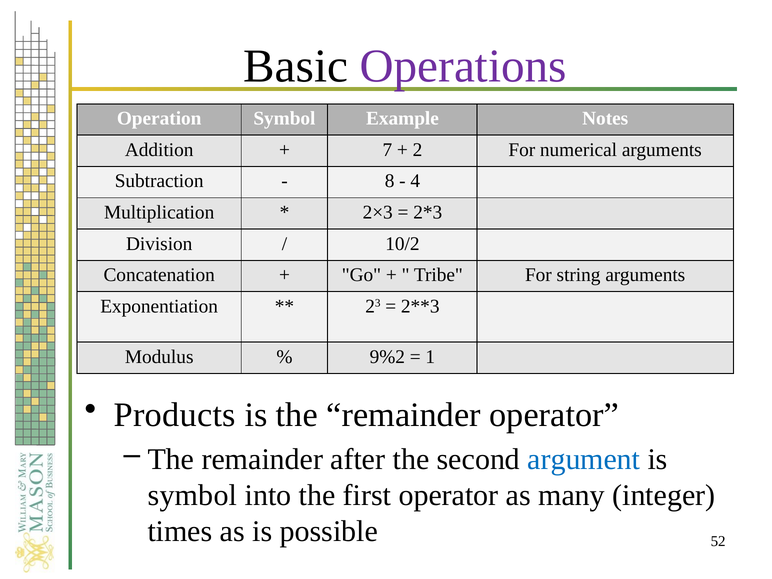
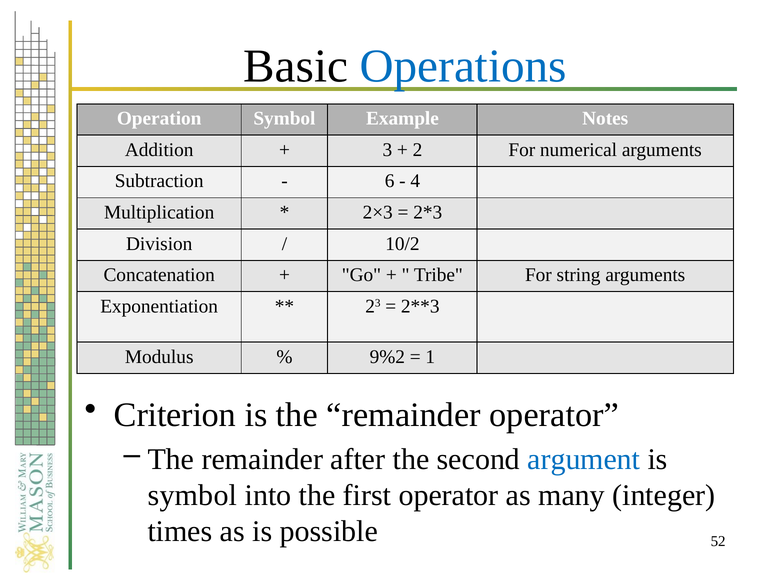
Operations colour: purple -> blue
7: 7 -> 3
8: 8 -> 6
Products: Products -> Criterion
